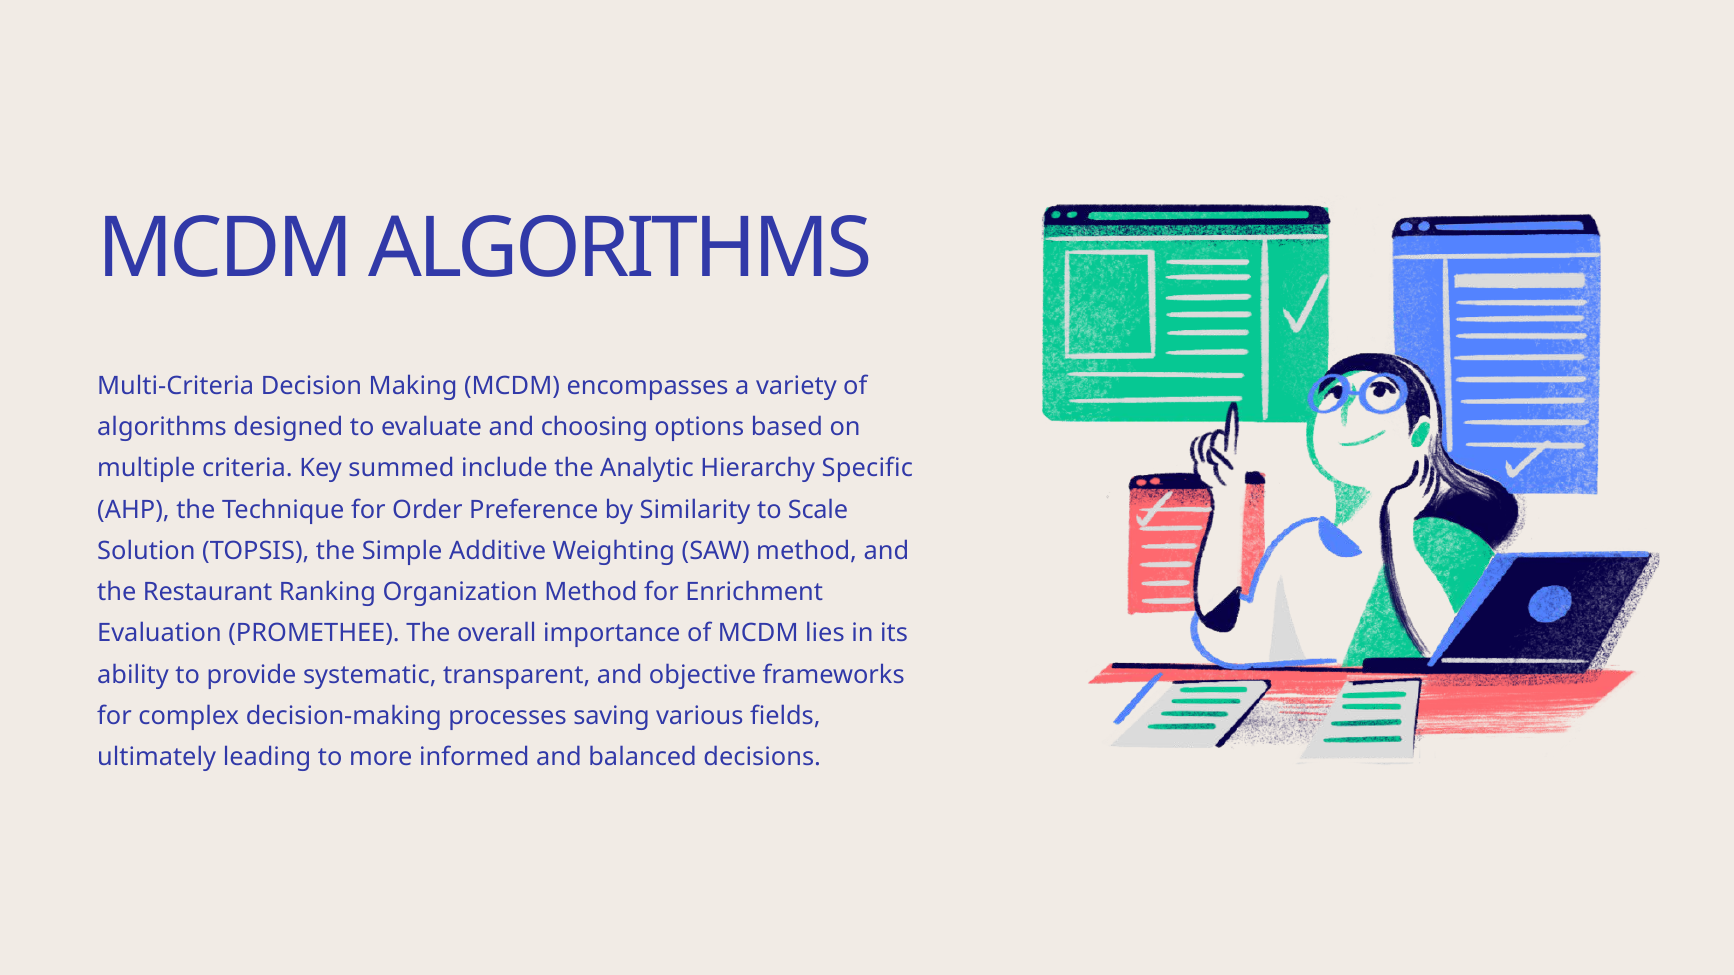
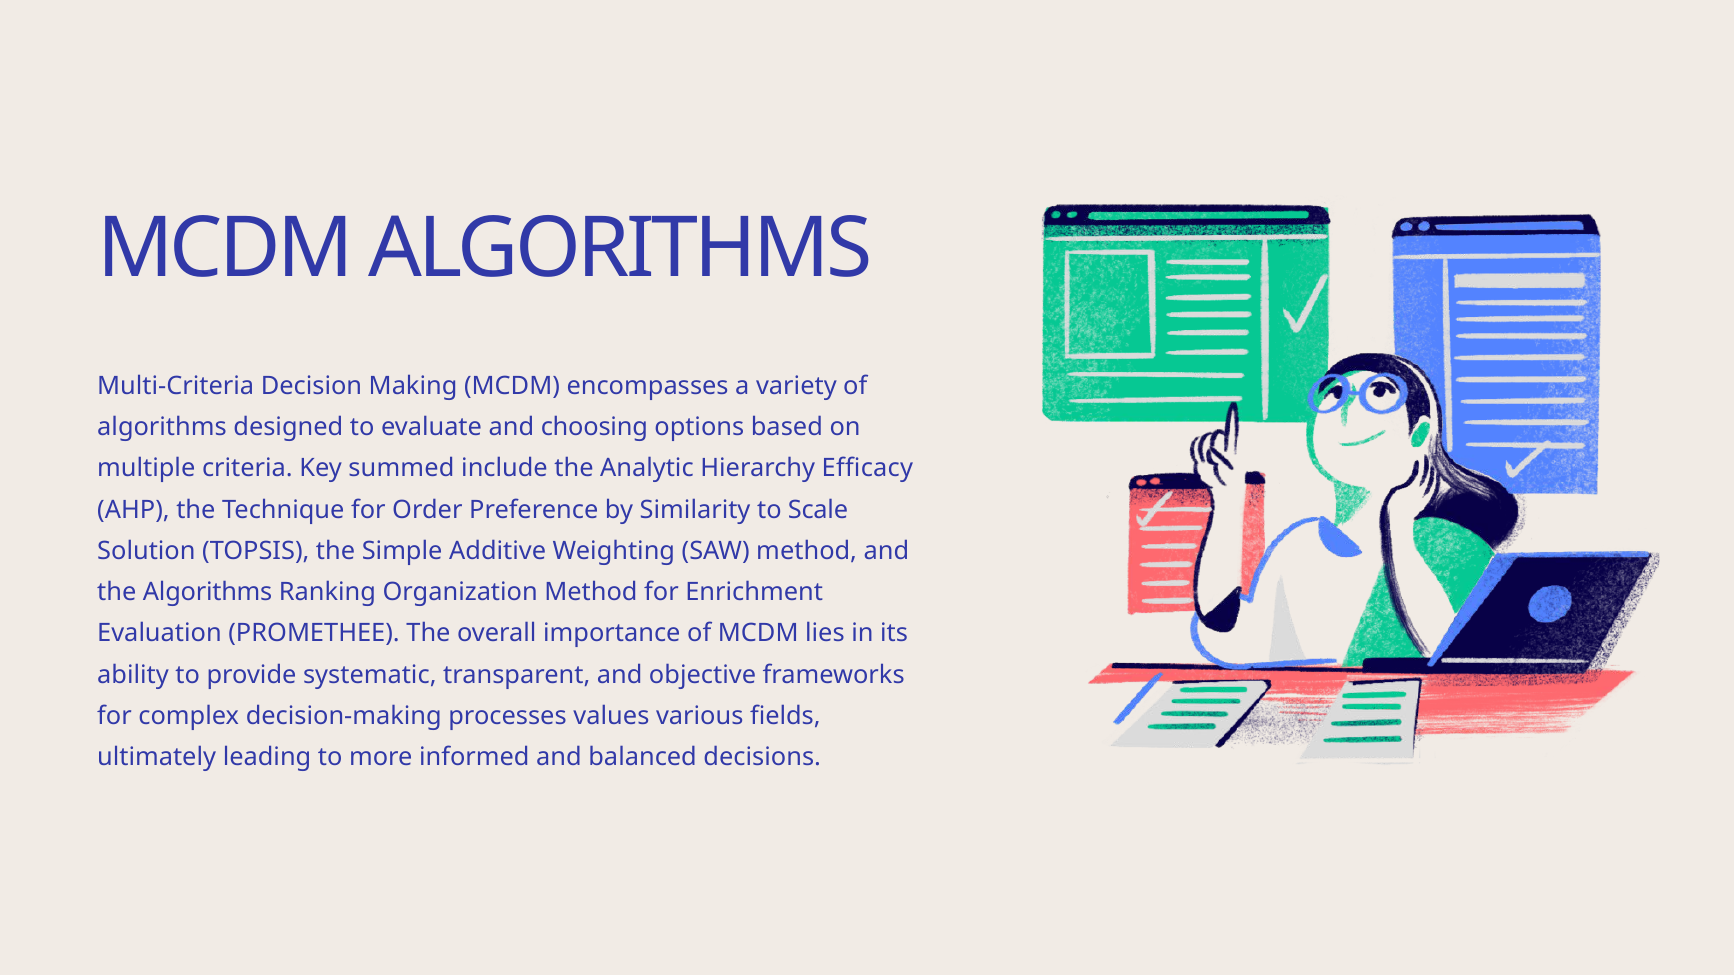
Specific: Specific -> Efficacy
the Restaurant: Restaurant -> Algorithms
saving: saving -> values
